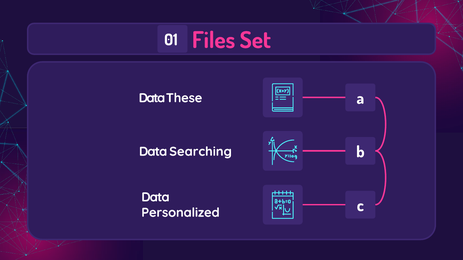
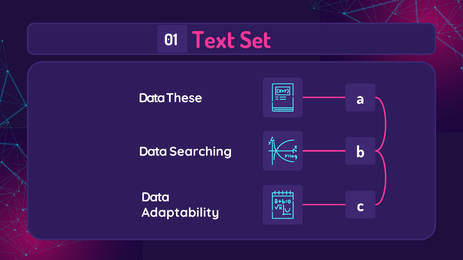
Files: Files -> Text
Personalized: Personalized -> Adaptability
